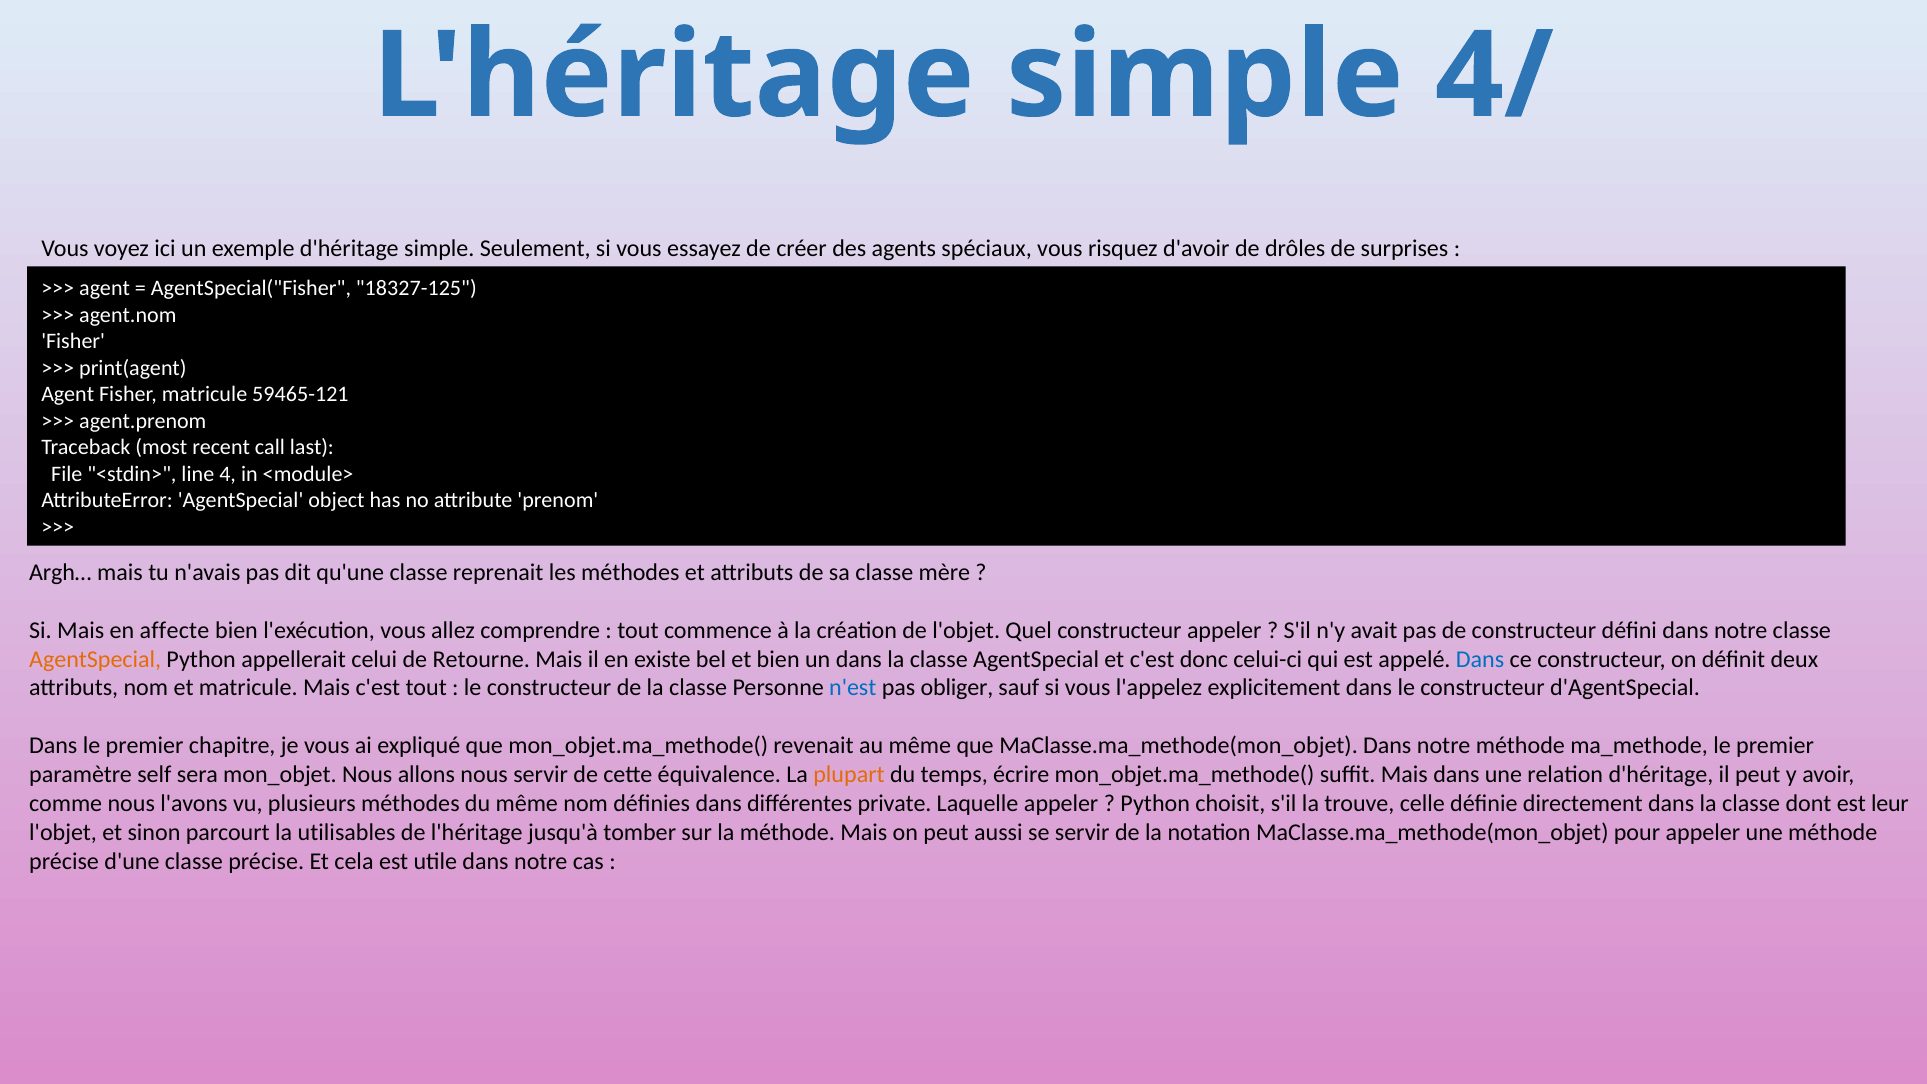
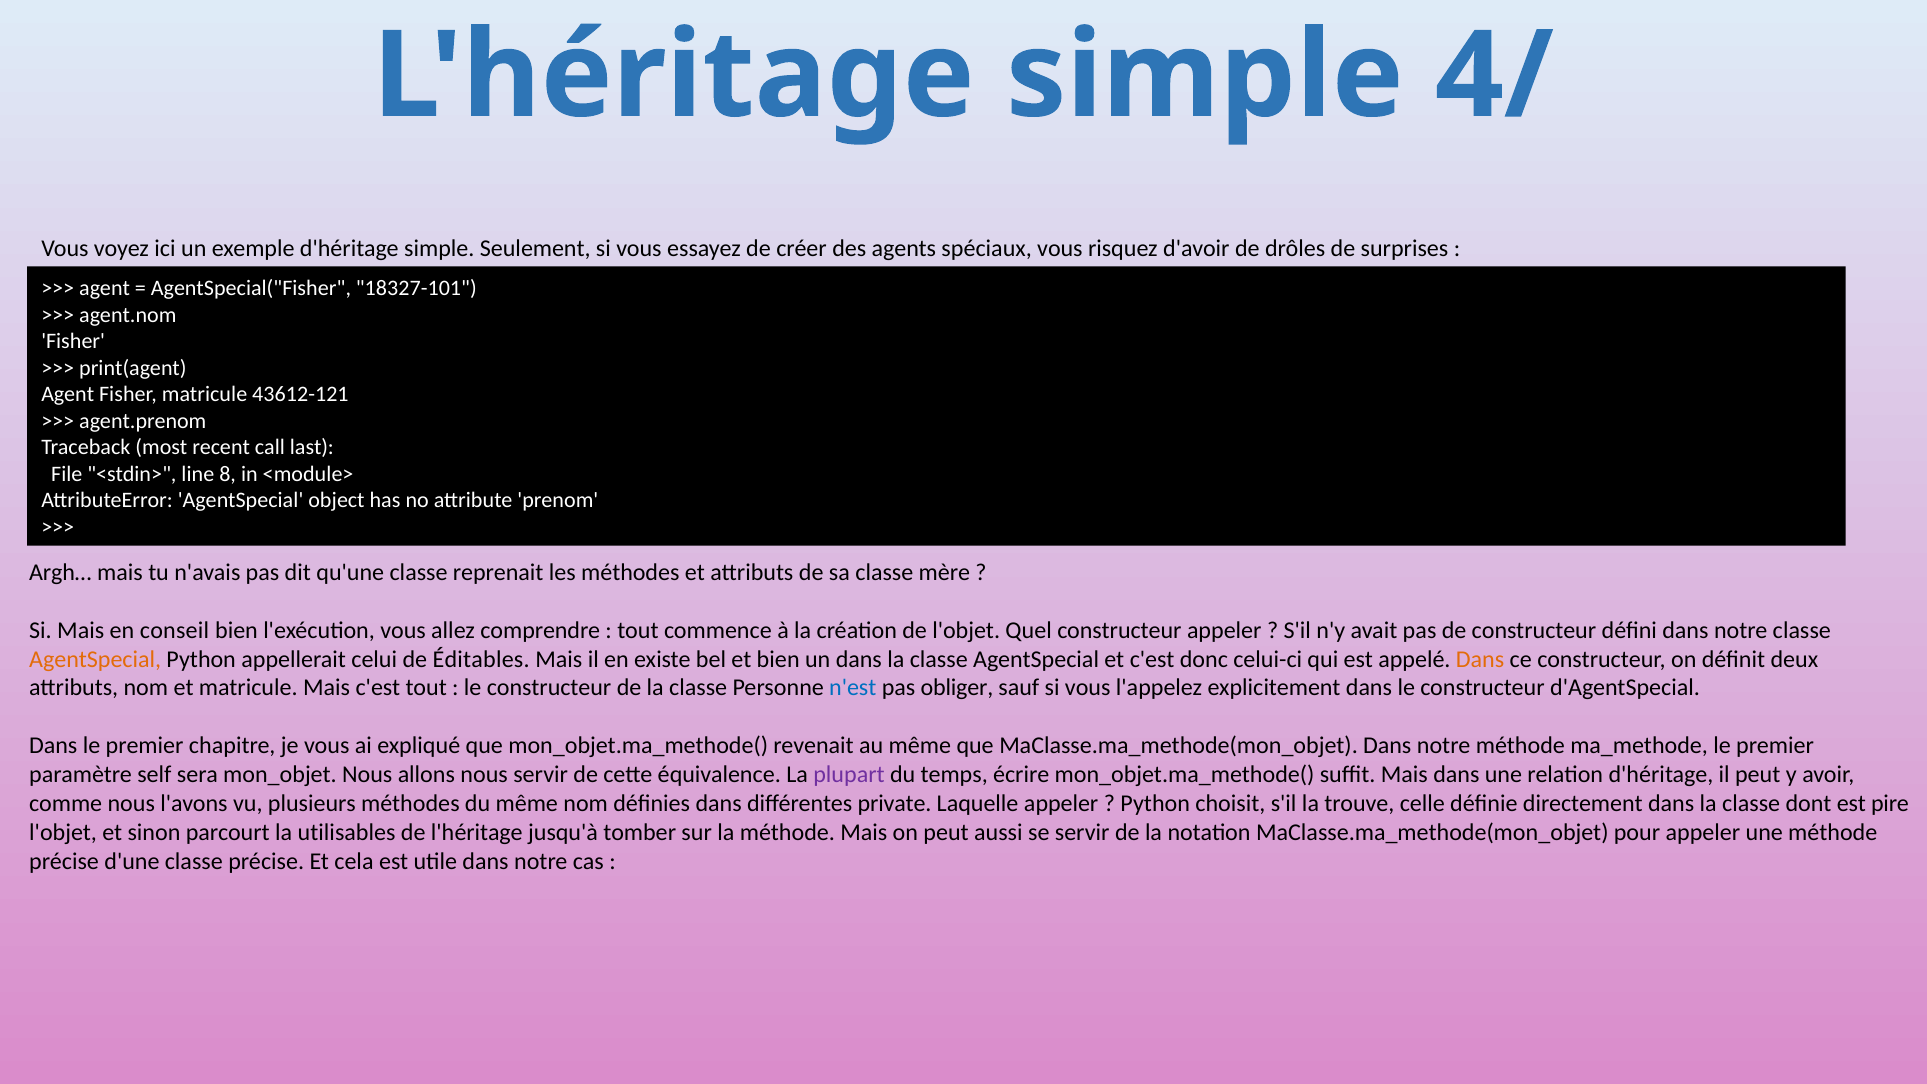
18327-125: 18327-125 -> 18327-101
59465-121: 59465-121 -> 43612-121
4: 4 -> 8
affecte: affecte -> conseil
Retourne: Retourne -> Éditables
Dans at (1480, 659) colour: blue -> orange
plupart colour: orange -> purple
leur: leur -> pire
